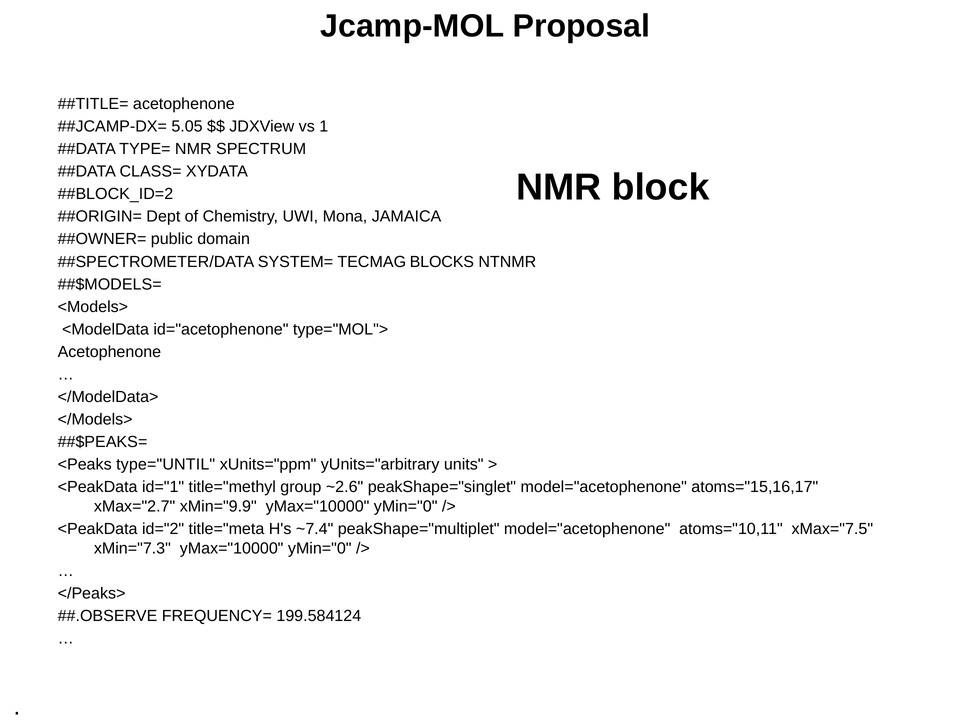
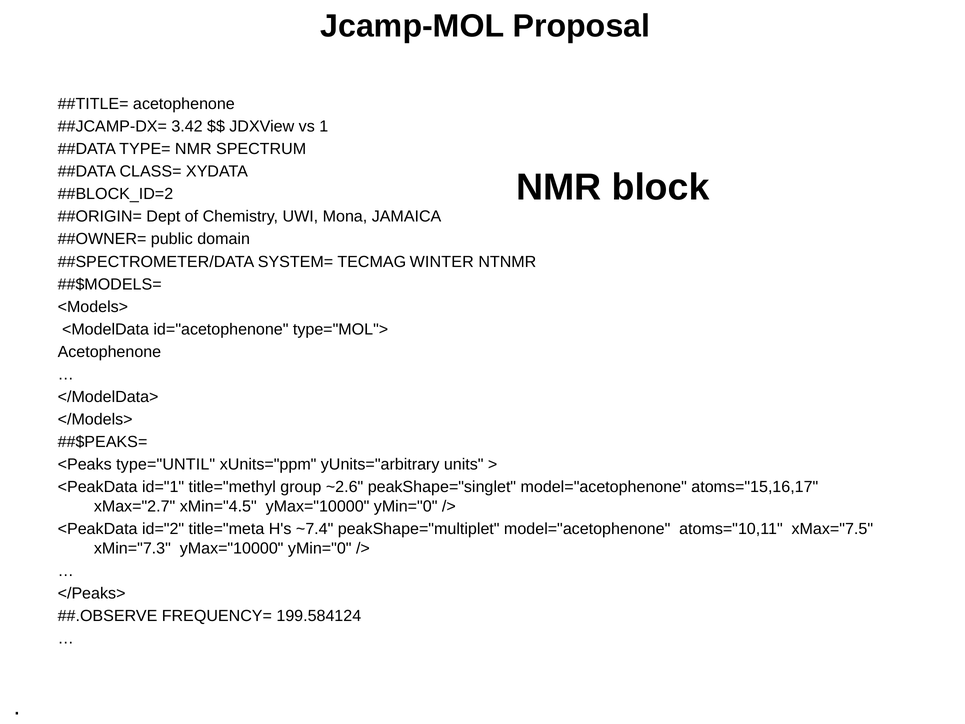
5.05: 5.05 -> 3.42
BLOCKS: BLOCKS -> WINTER
xMin="9.9: xMin="9.9 -> xMin="4.5
